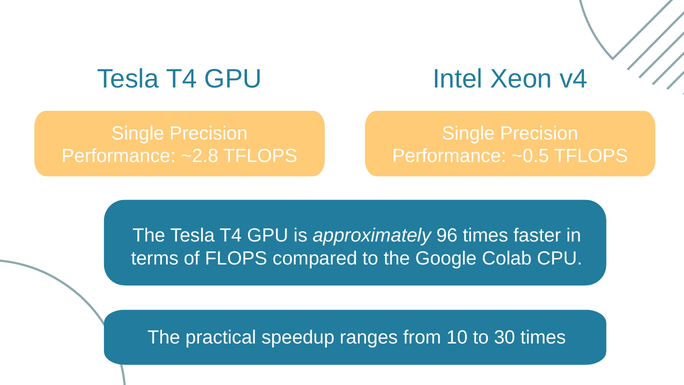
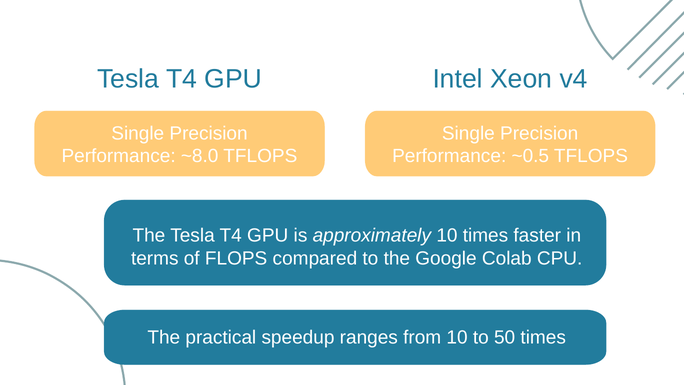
~2.8: ~2.8 -> ~8.0
approximately 96: 96 -> 10
30: 30 -> 50
